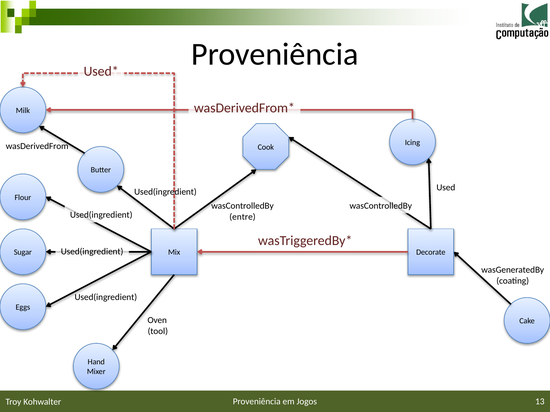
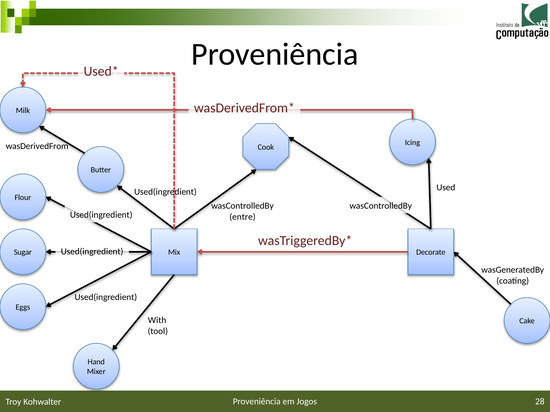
Oven: Oven -> With
13: 13 -> 28
